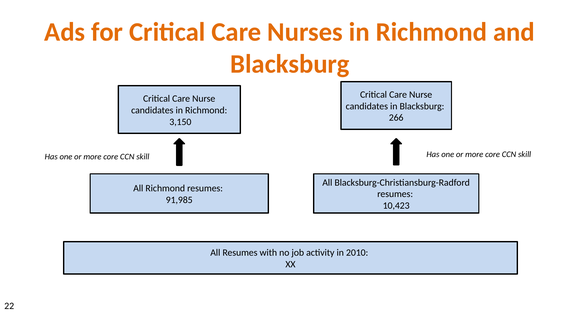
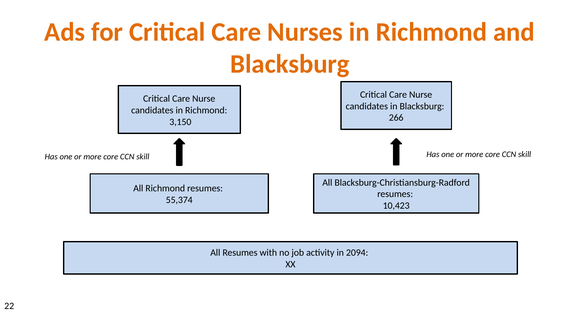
91,985: 91,985 -> 55,374
2010: 2010 -> 2094
